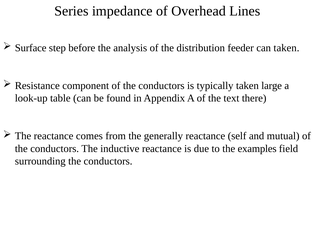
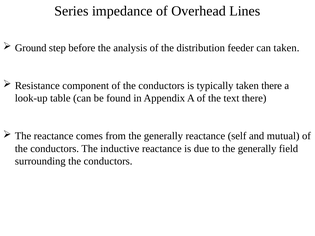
Surface: Surface -> Ground
taken large: large -> there
to the examples: examples -> generally
